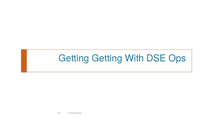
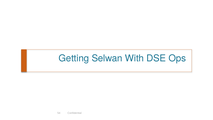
Getting Getting: Getting -> Selwan
